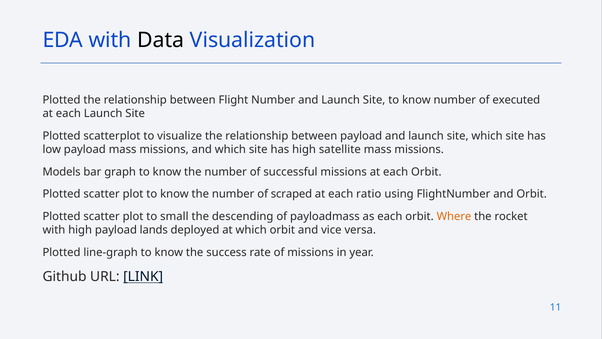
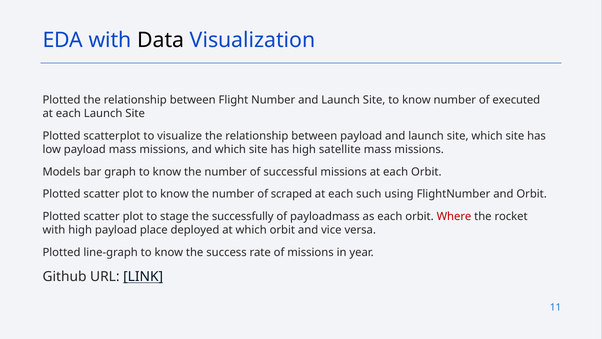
ratio: ratio -> such
small: small -> stage
descending: descending -> successfully
Where colour: orange -> red
lands: lands -> place
